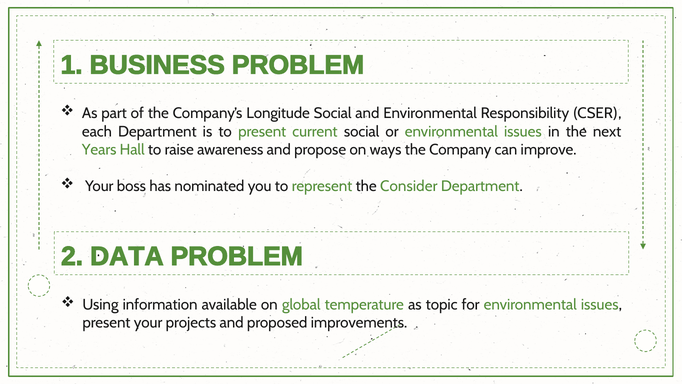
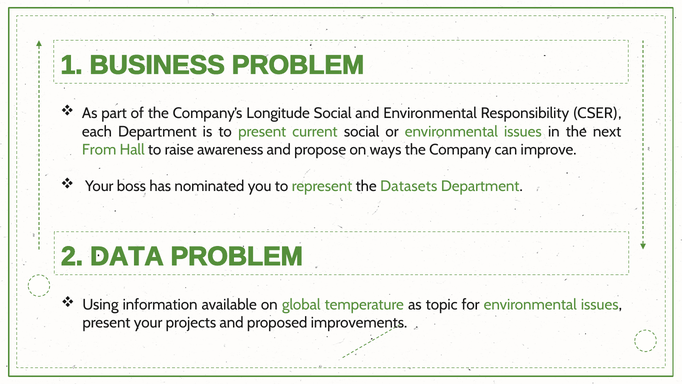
Years: Years -> From
Consider: Consider -> Datasets
